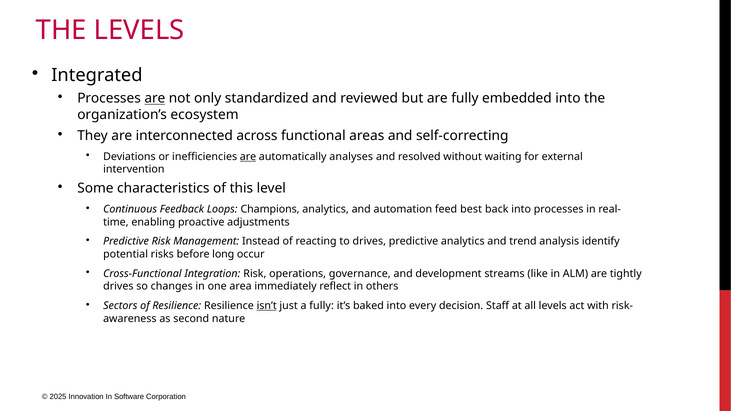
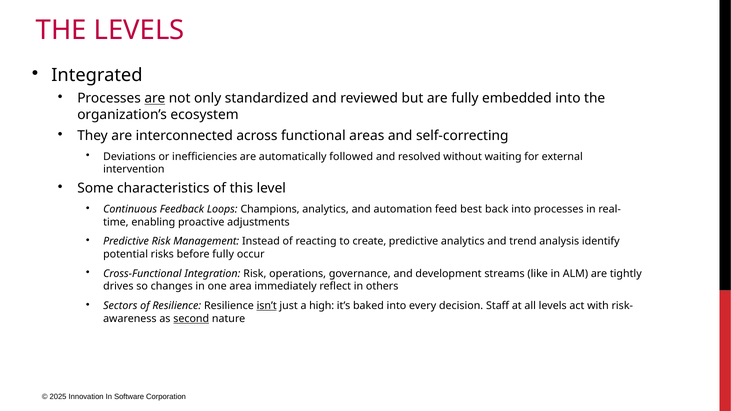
are at (248, 157) underline: present -> none
analyses: analyses -> followed
to drives: drives -> create
before long: long -> fully
a fully: fully -> high
second underline: none -> present
